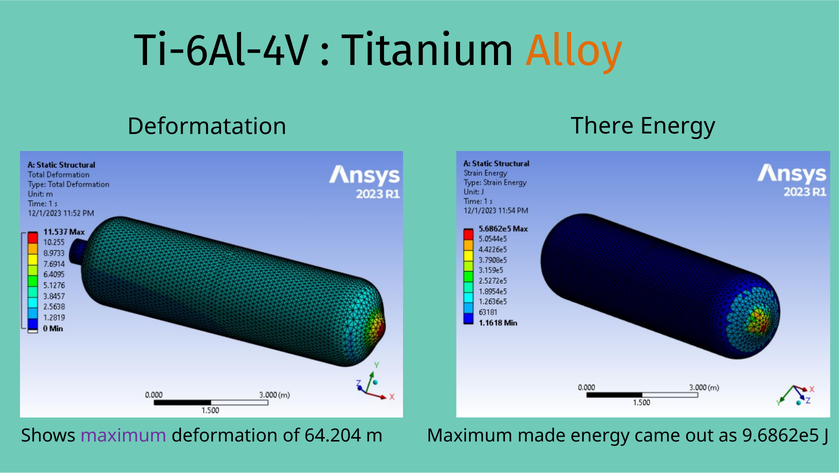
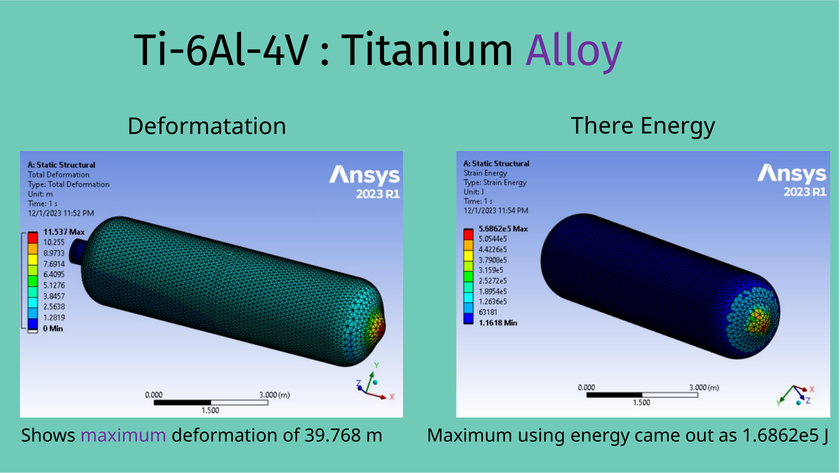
Alloy colour: orange -> purple
64.204: 64.204 -> 39.768
made: made -> using
9.6862e5: 9.6862e5 -> 1.6862e5
